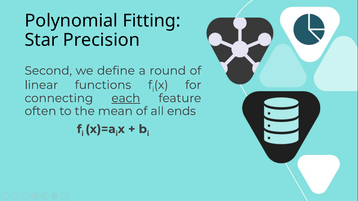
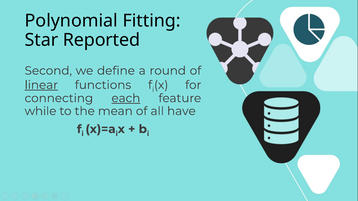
Precision: Precision -> Reported
linear underline: none -> present
often: often -> while
ends: ends -> have
